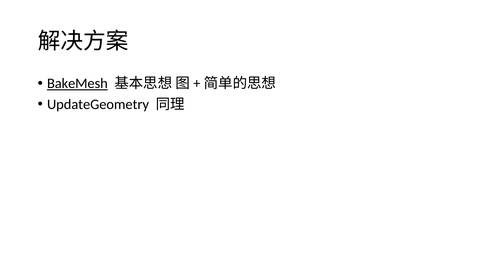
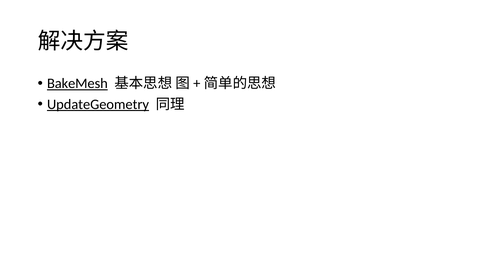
UpdateGeometry underline: none -> present
